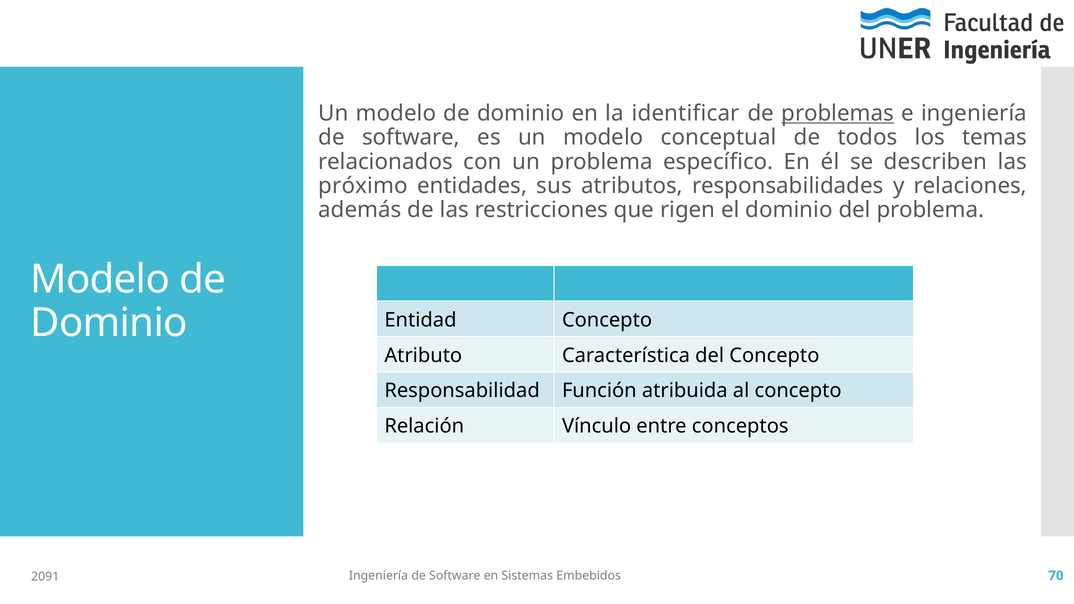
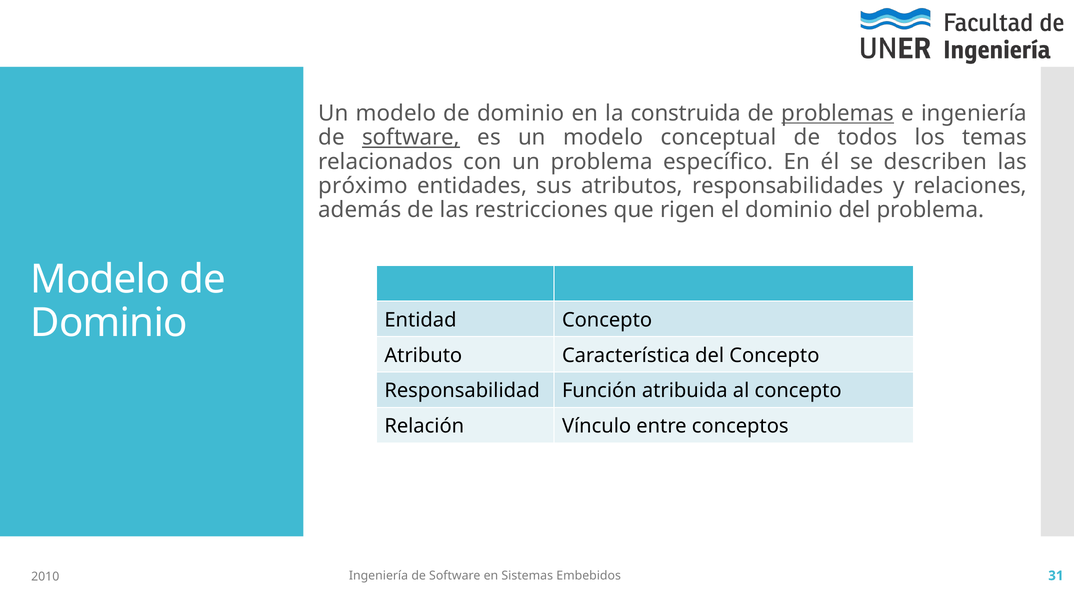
identificar: identificar -> construida
software at (411, 138) underline: none -> present
70: 70 -> 31
2091: 2091 -> 2010
